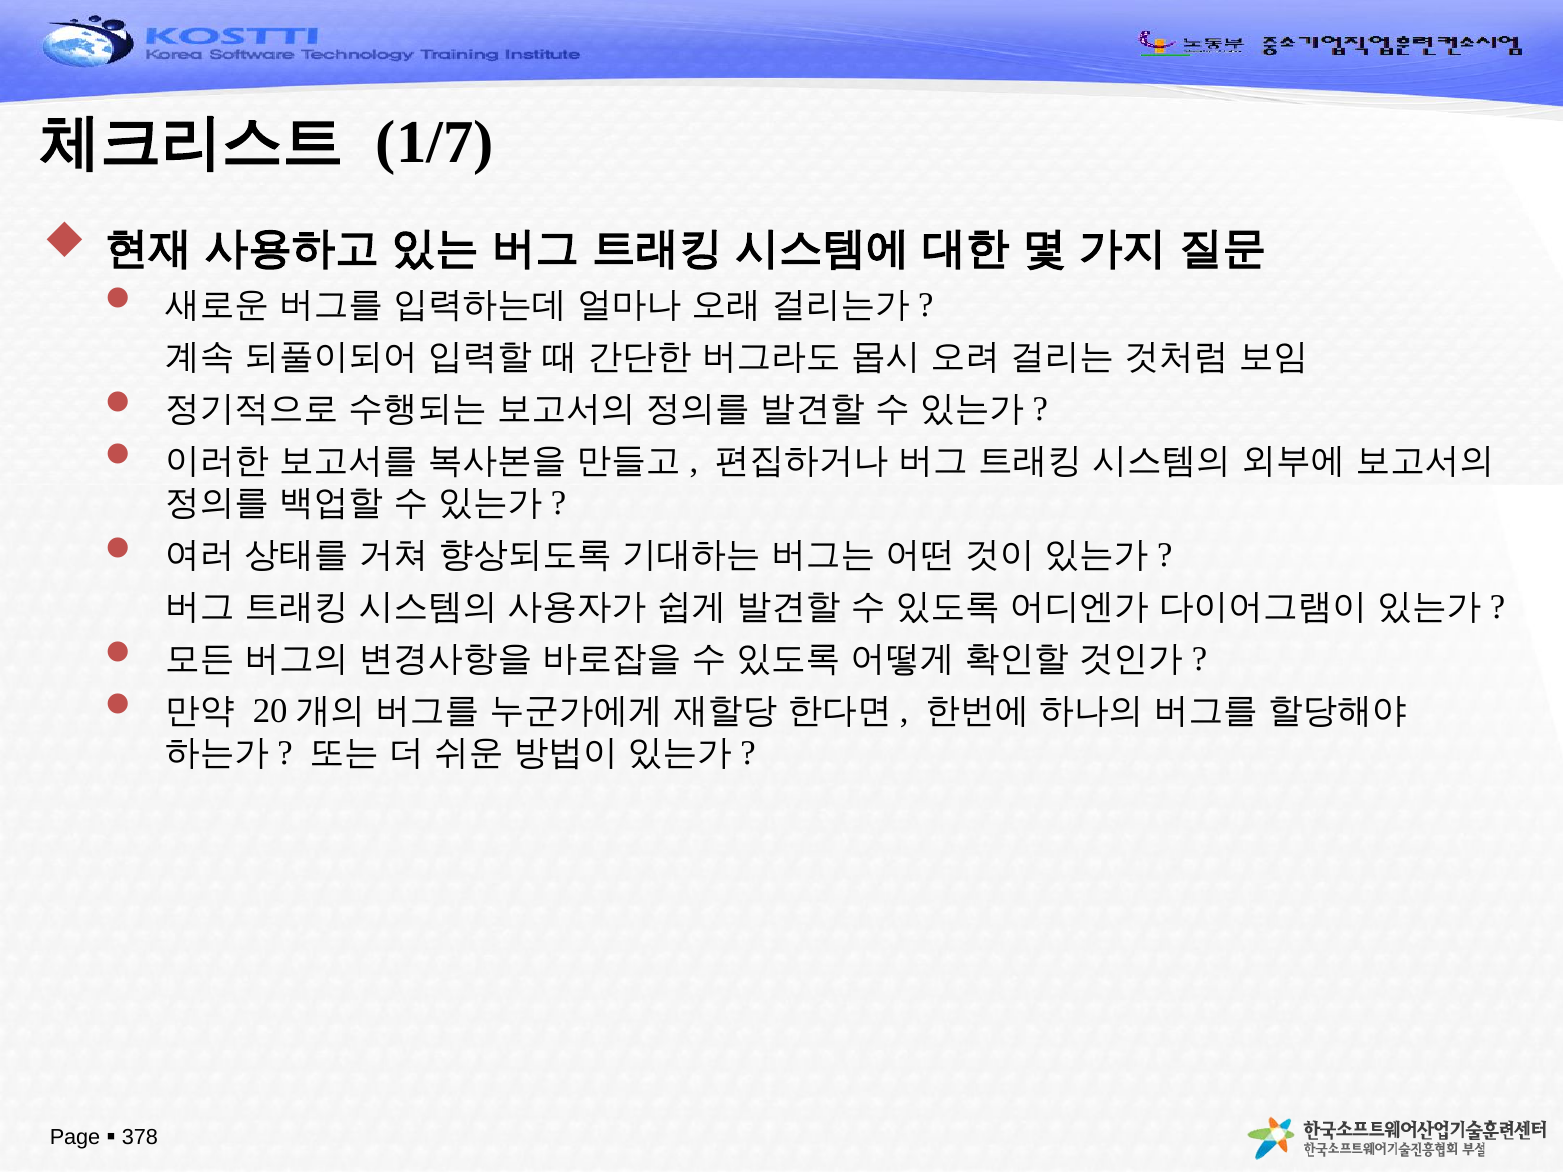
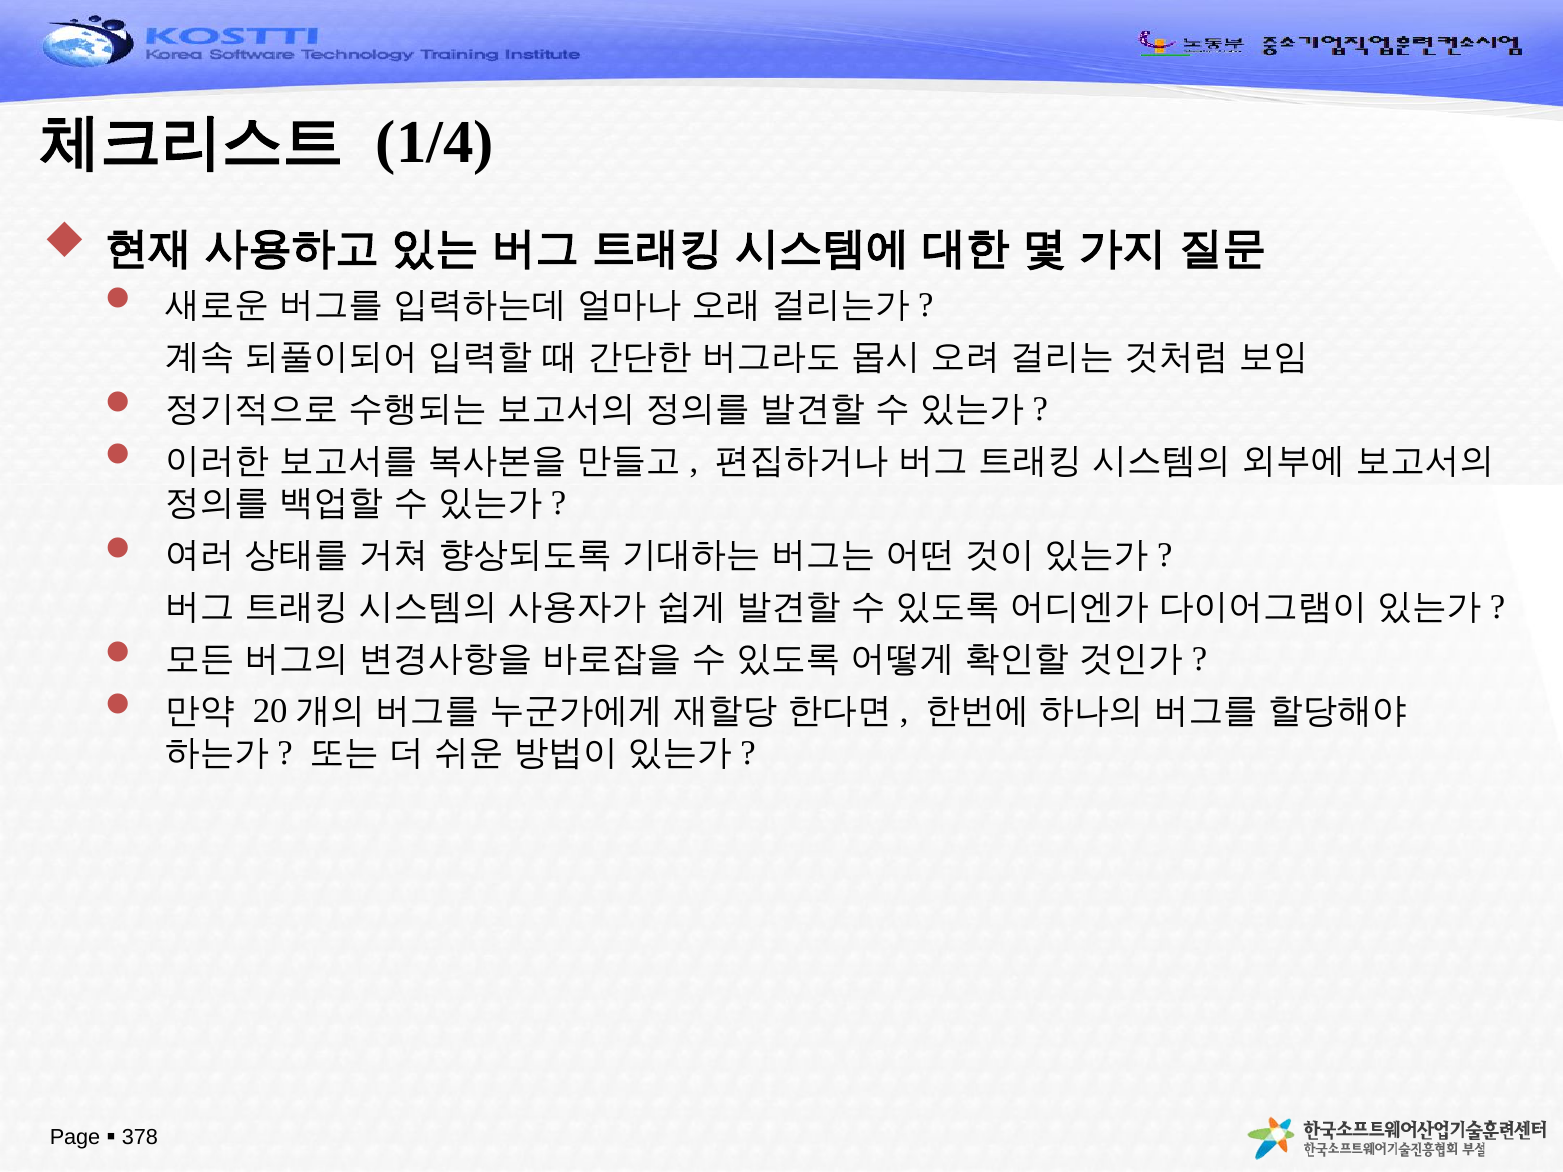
1/7: 1/7 -> 1/4
